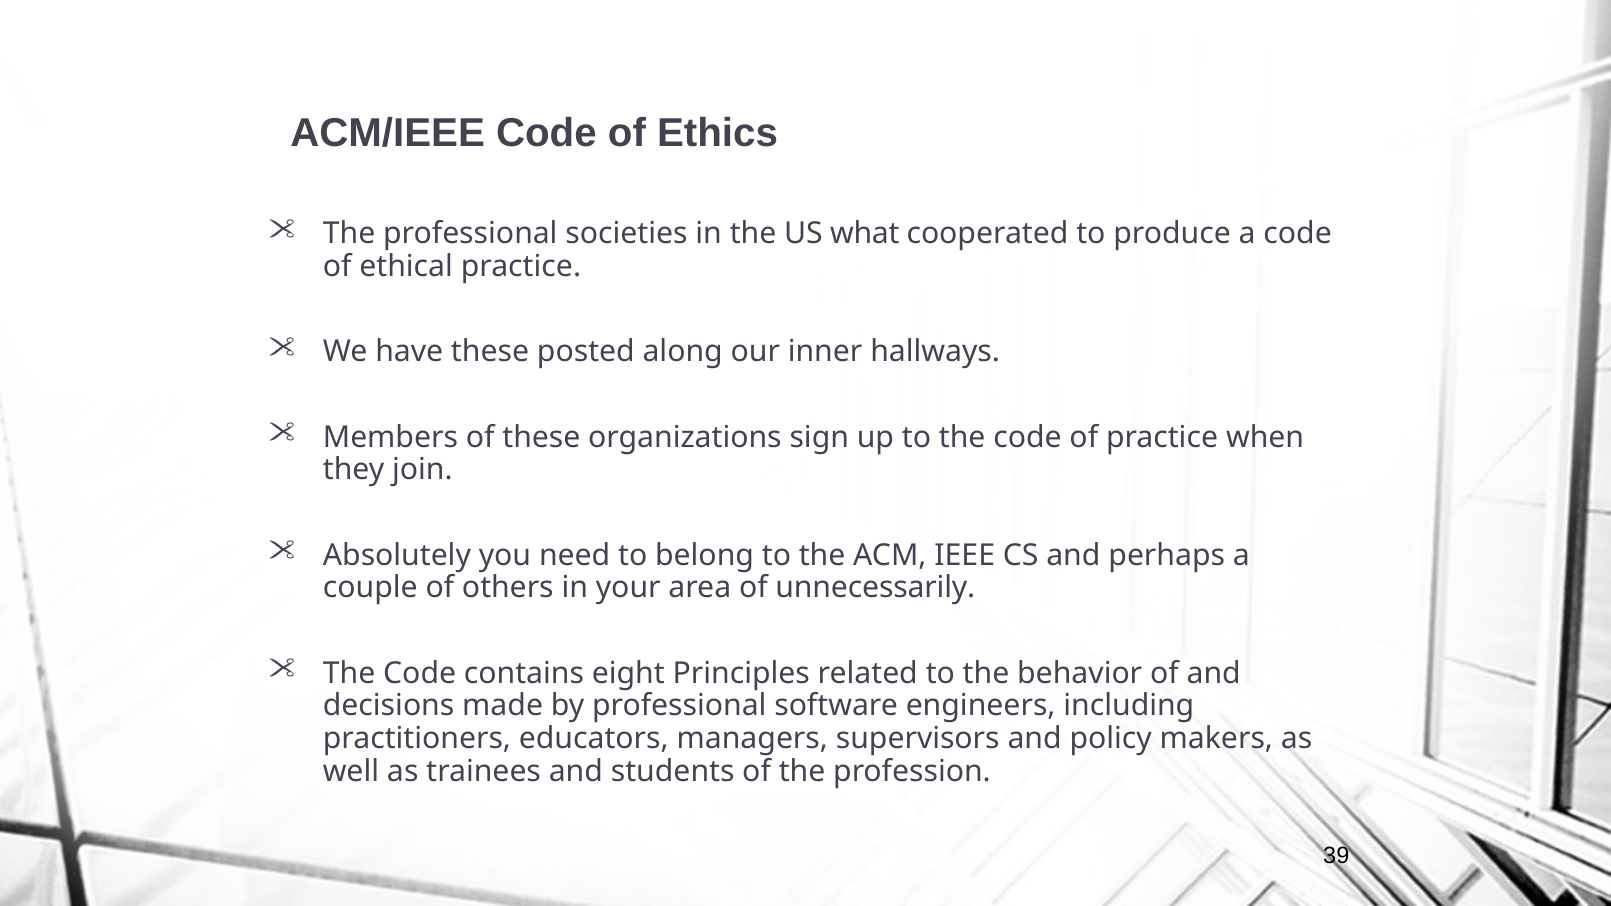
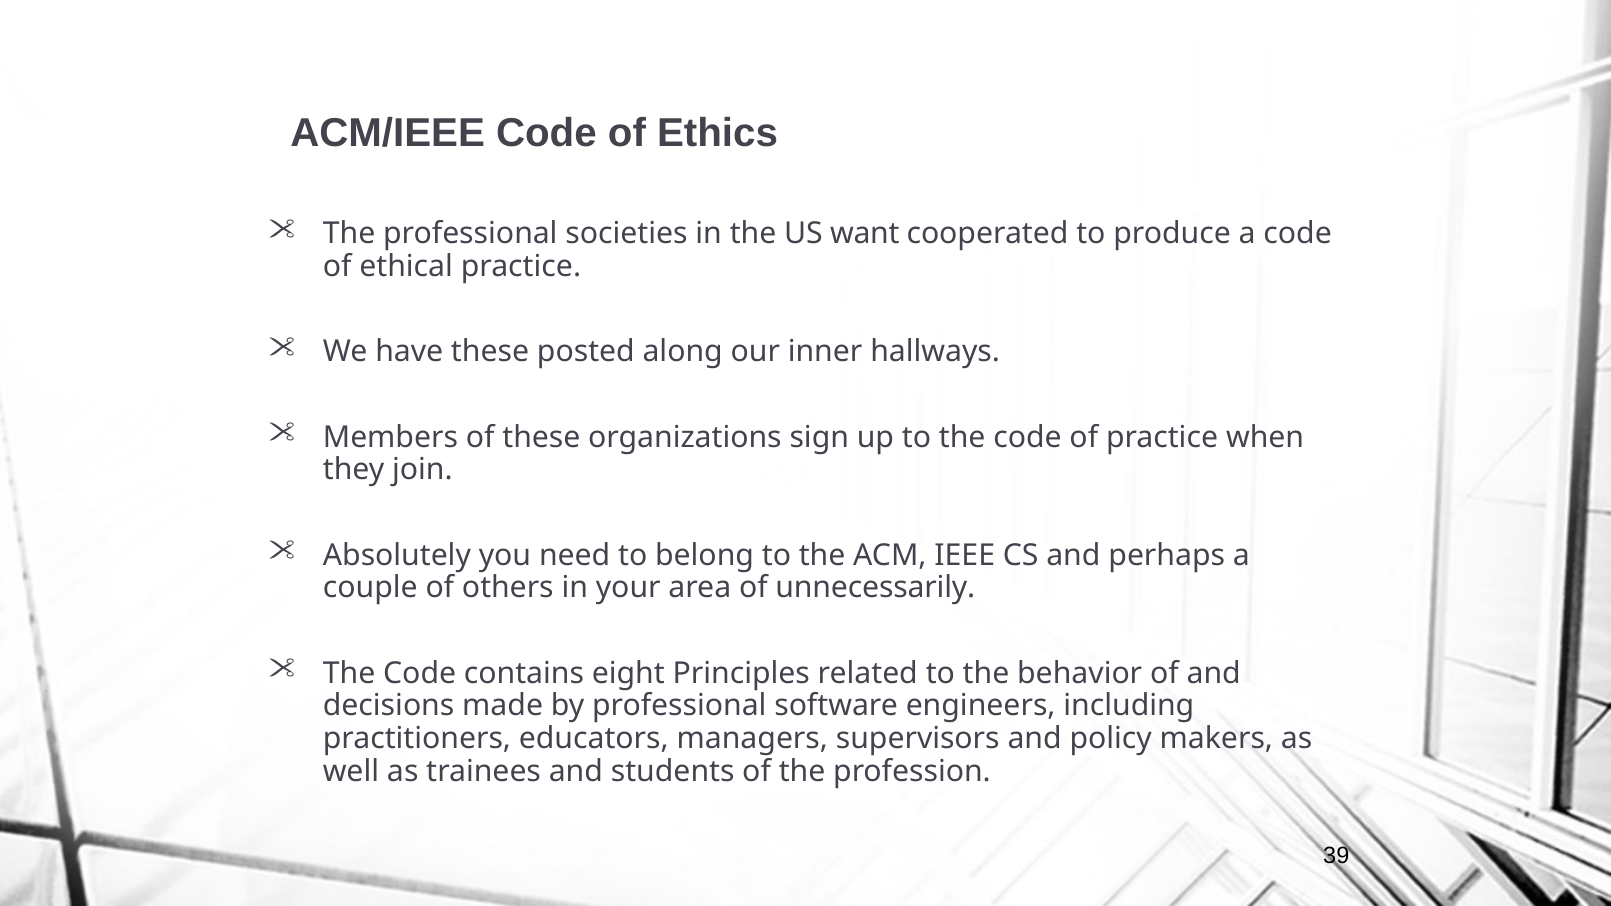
what: what -> want
